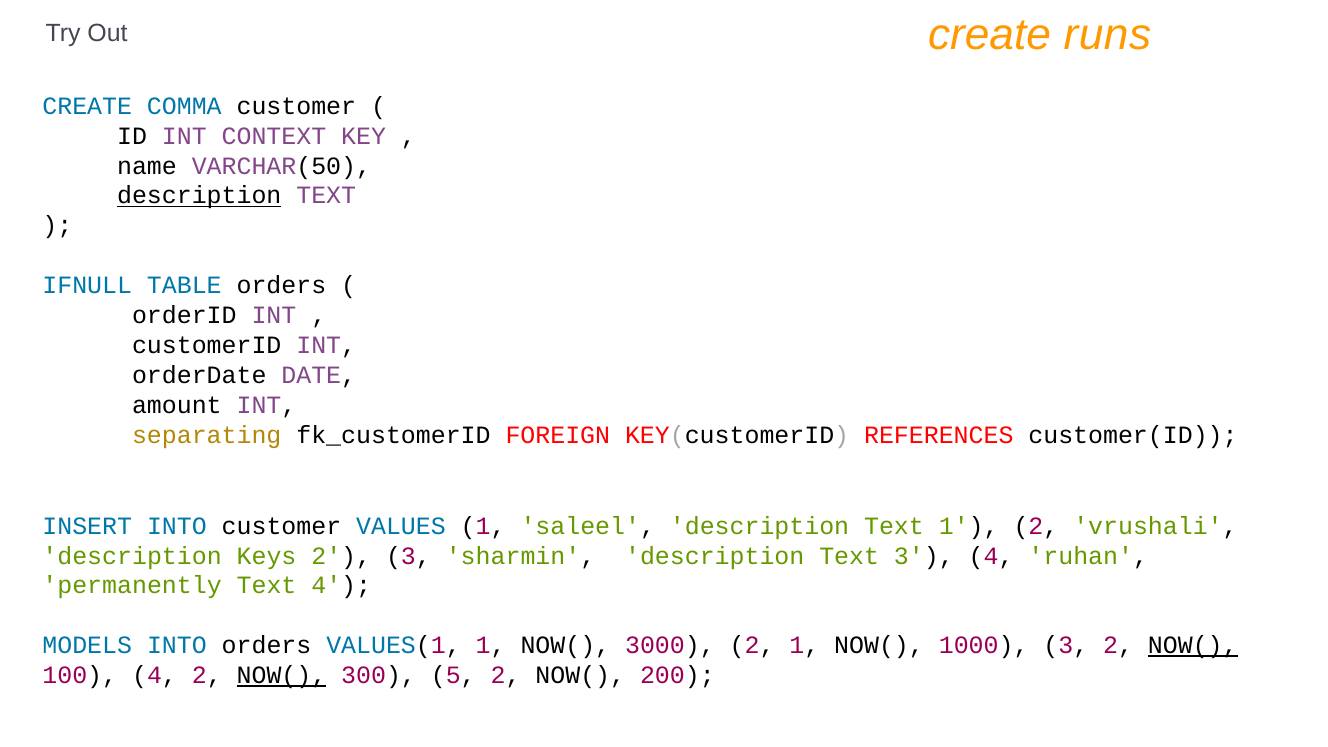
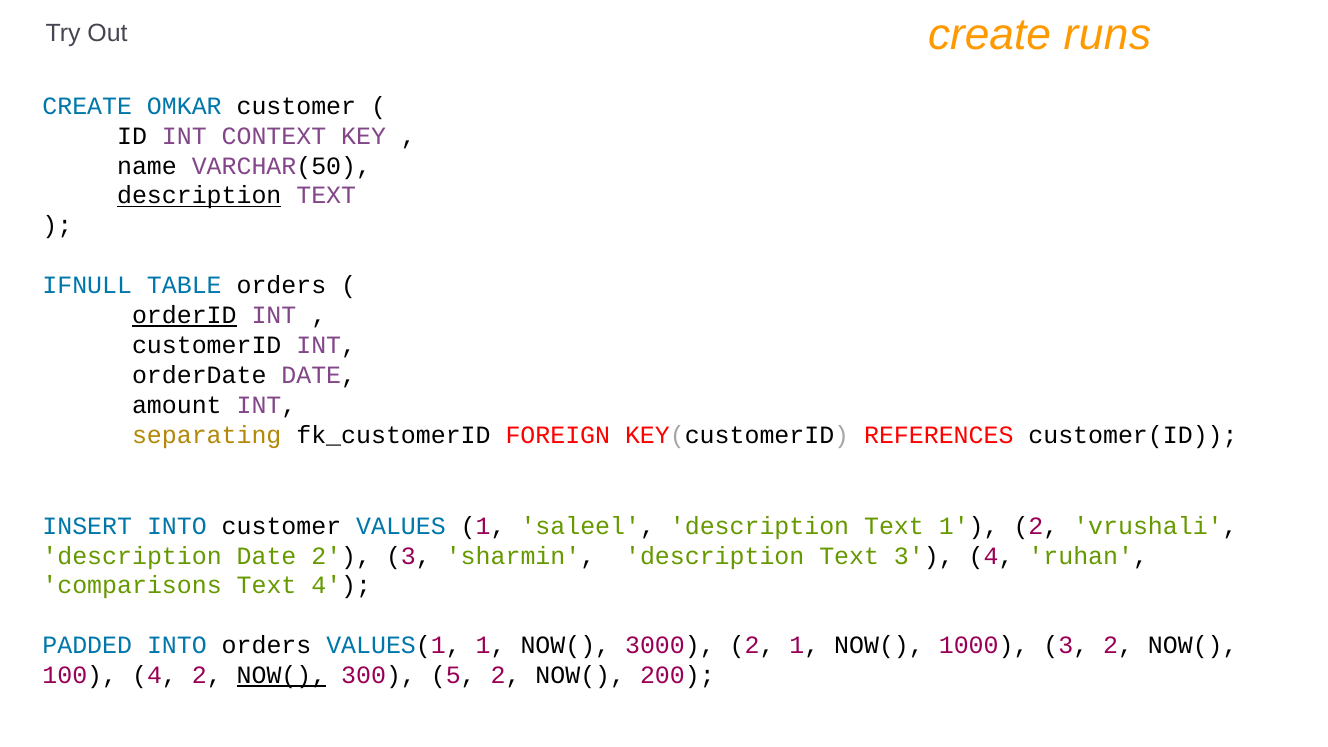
COMMA: COMMA -> OMKAR
orderID underline: none -> present
description Keys: Keys -> Date
permanently: permanently -> comparisons
MODELS: MODELS -> PADDED
NOW( at (1193, 645) underline: present -> none
